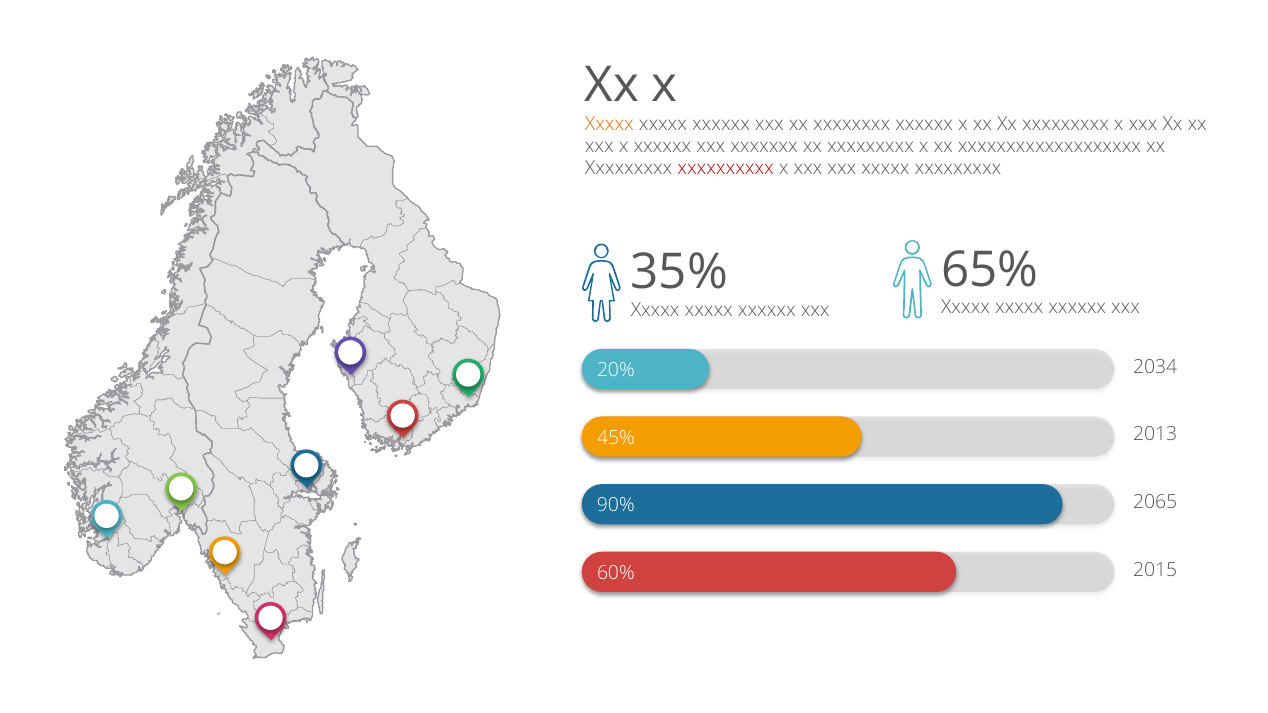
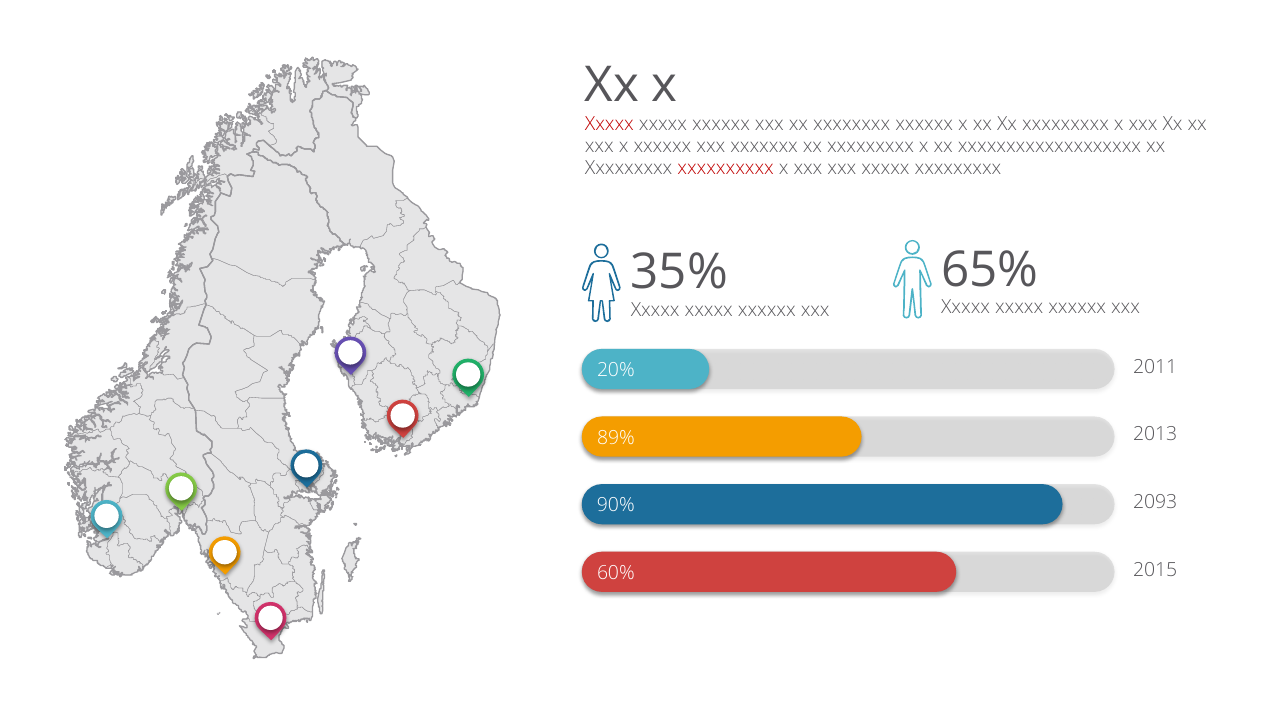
Xxxxx at (609, 125) colour: orange -> red
2034: 2034 -> 2011
45%: 45% -> 89%
2065: 2065 -> 2093
